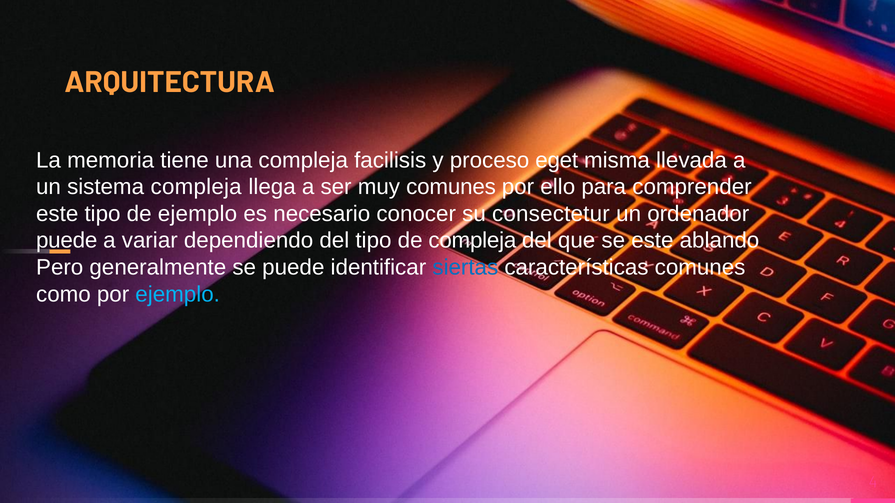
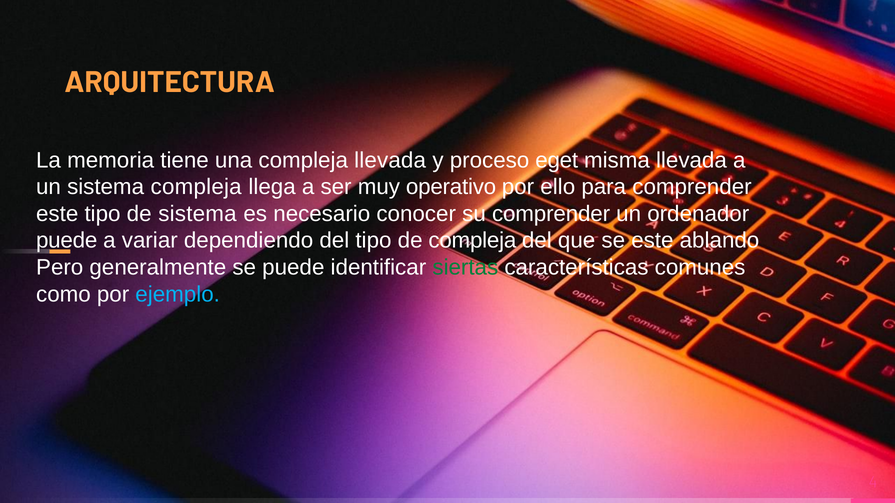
compleja facilisis: facilisis -> llevada
muy comunes: comunes -> operativo
de ejemplo: ejemplo -> sistema
su consectetur: consectetur -> comprender
siertas colour: blue -> green
